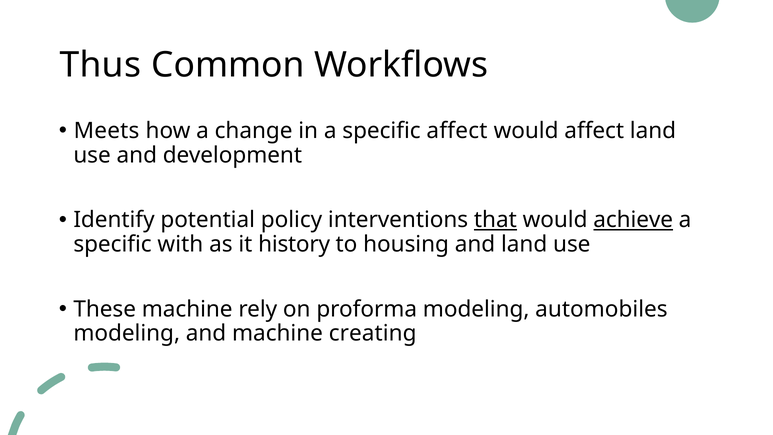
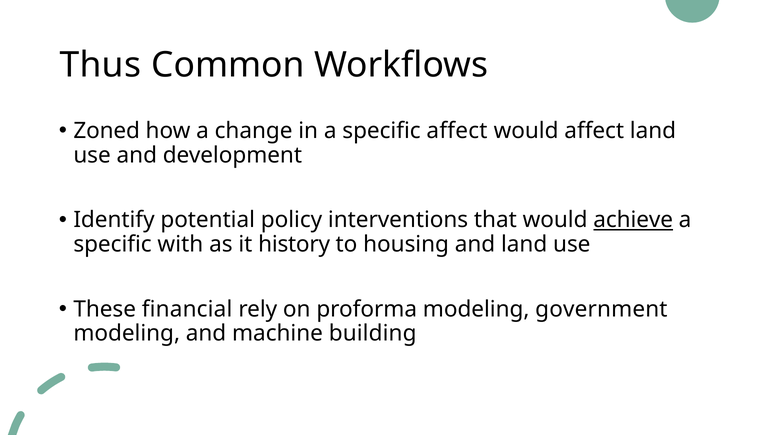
Meets: Meets -> Zoned
that underline: present -> none
These machine: machine -> financial
automobiles: automobiles -> government
creating: creating -> building
